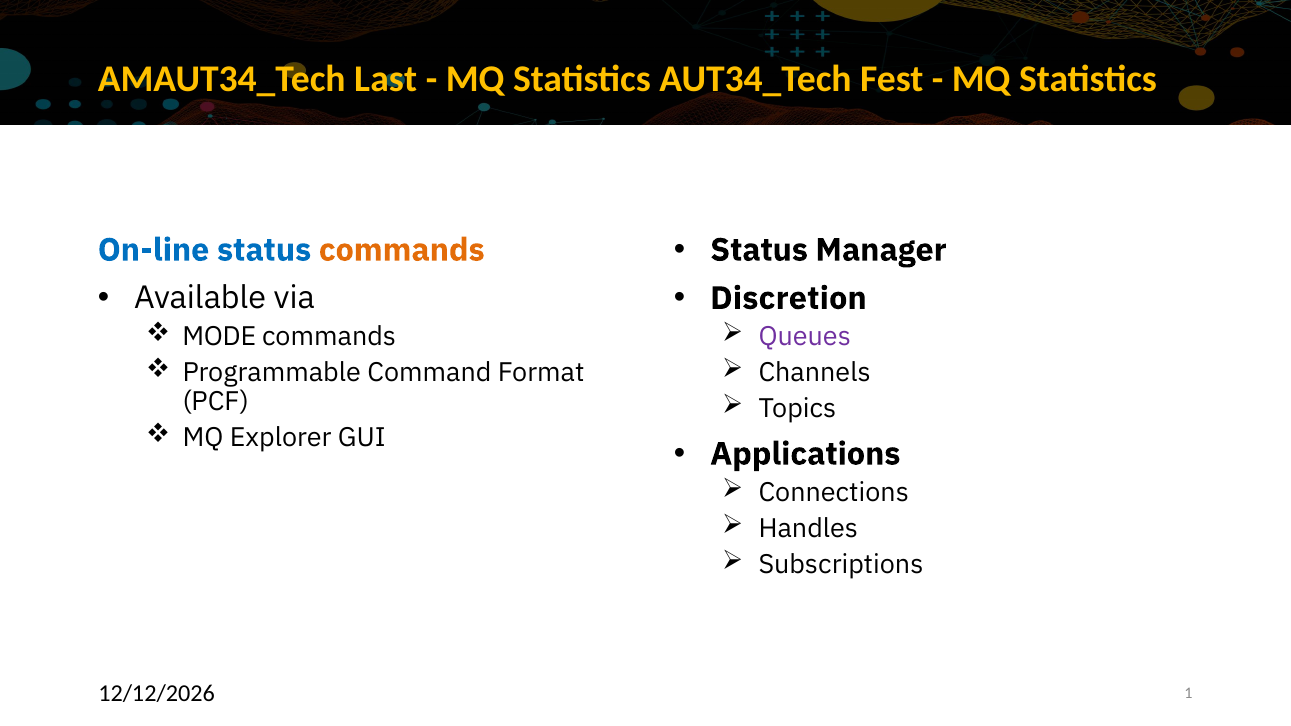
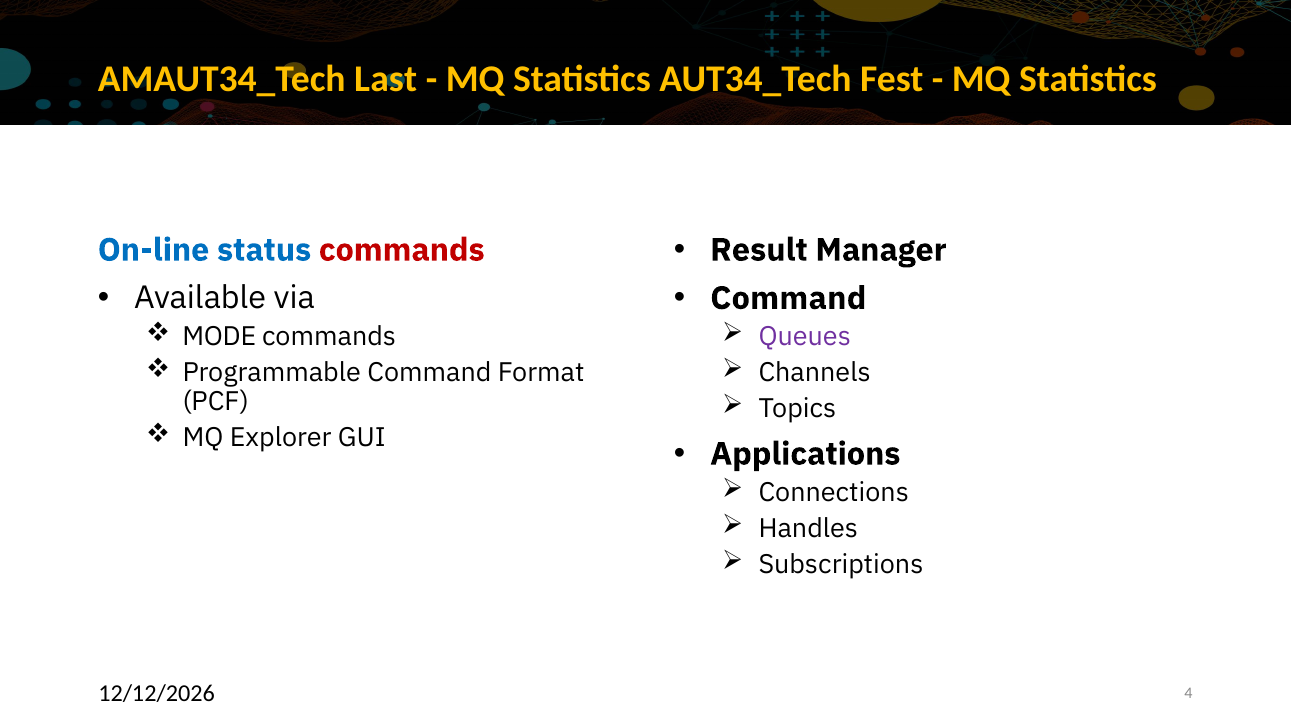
Status at (759, 250): Status -> Result
commands at (402, 250) colour: orange -> red
Discretion at (788, 298): Discretion -> Command
1: 1 -> 4
